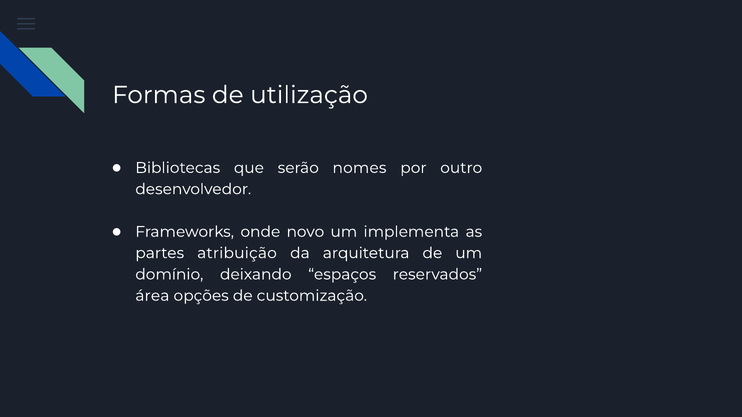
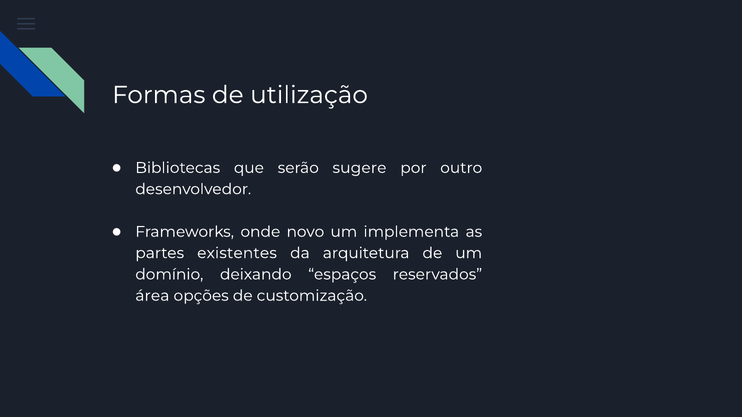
nomes: nomes -> sugere
atribuição: atribuição -> existentes
